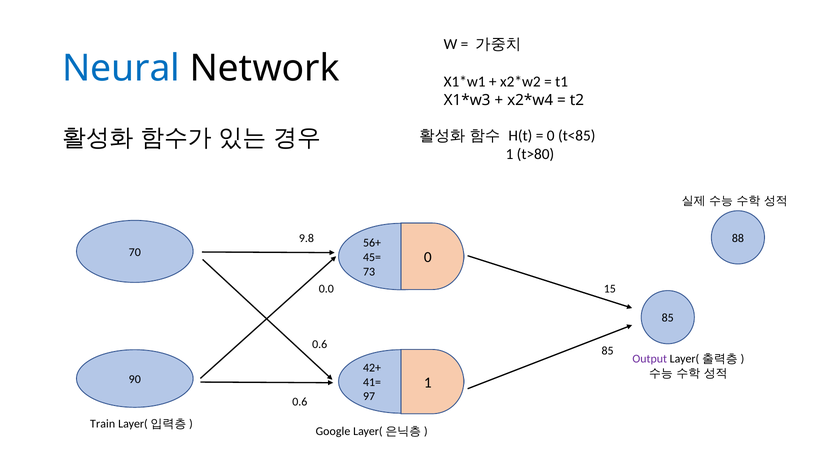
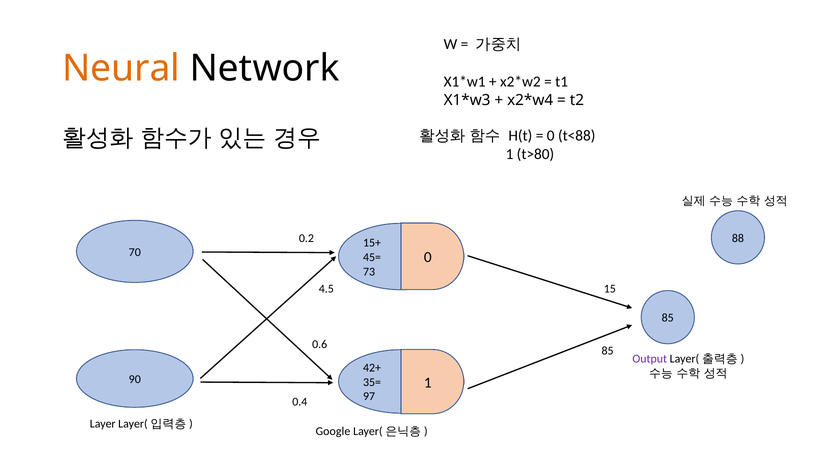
Neural colour: blue -> orange
t<85: t<85 -> t<88
9.8: 9.8 -> 0.2
56+: 56+ -> 15+
0.0: 0.0 -> 4.5
41=: 41= -> 35=
0.6 at (300, 401): 0.6 -> 0.4
Train: Train -> Layer
